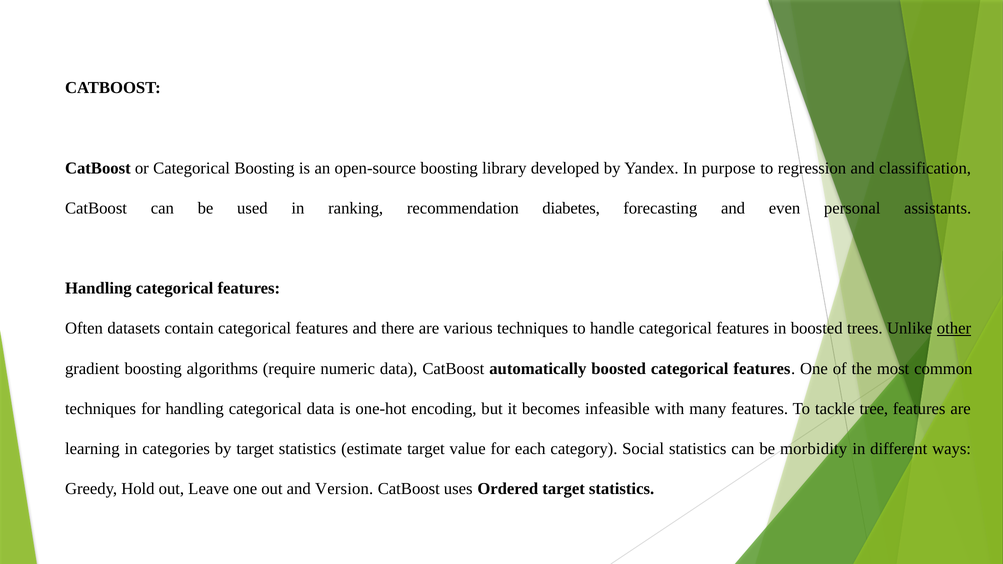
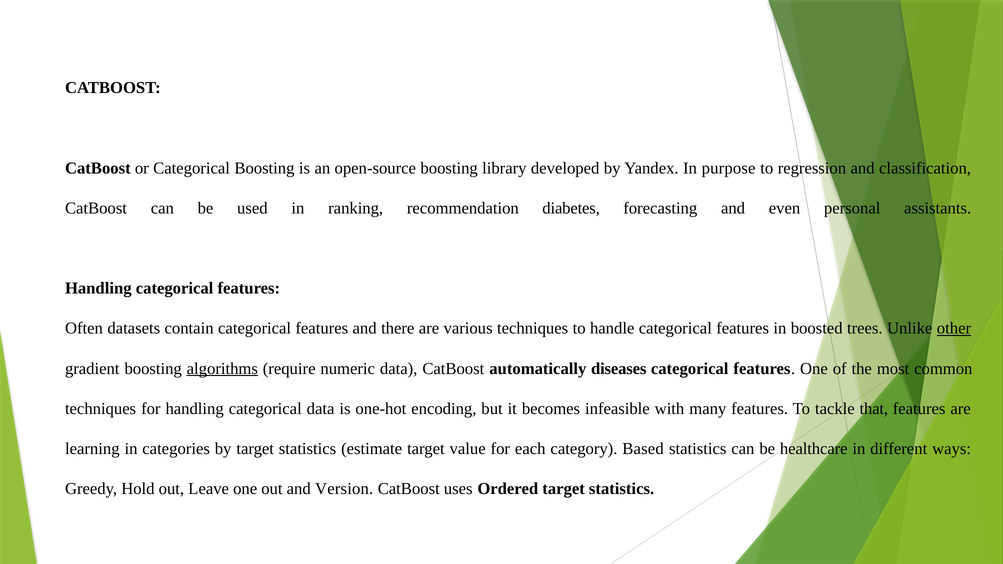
algorithms underline: none -> present
automatically boosted: boosted -> diseases
tree: tree -> that
Social: Social -> Based
morbidity: morbidity -> healthcare
